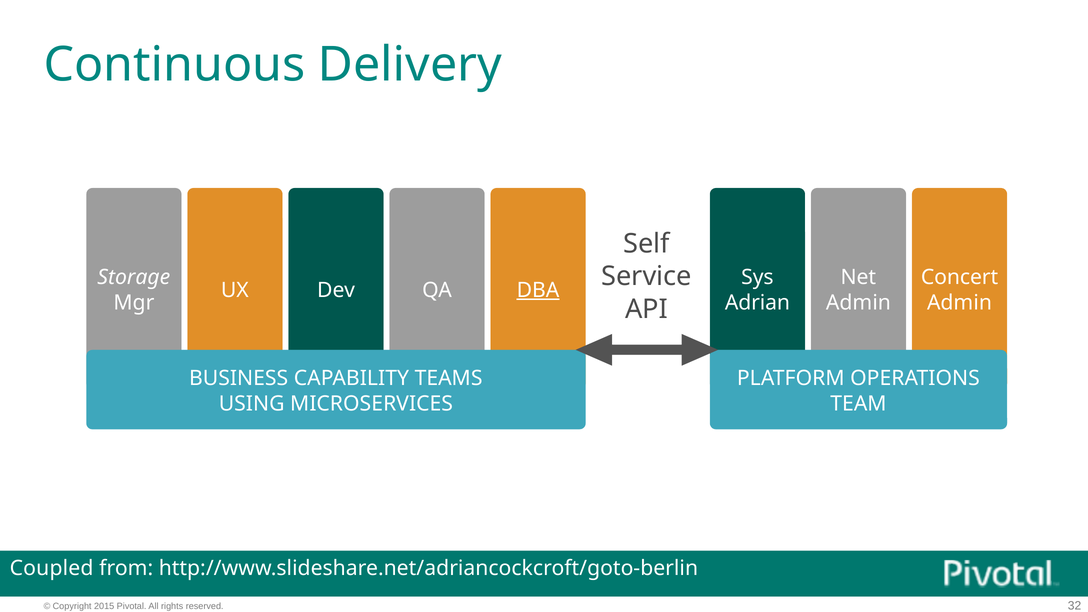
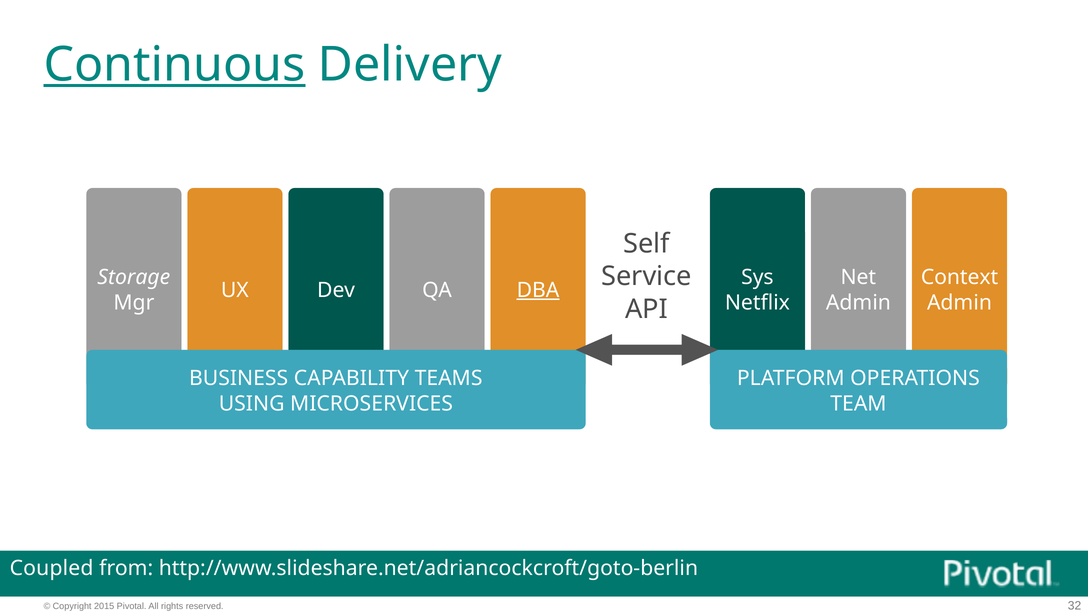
Continuous underline: none -> present
Concert: Concert -> Context
Adrian: Adrian -> Netflix
